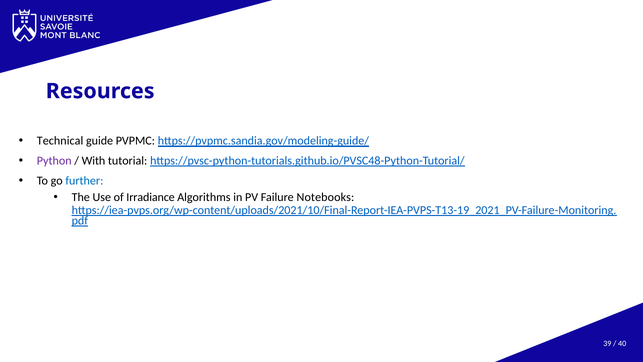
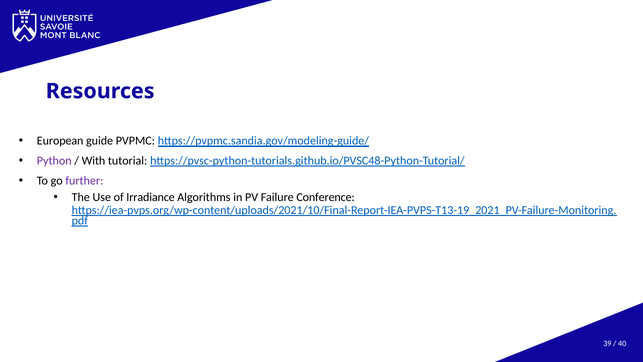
Technical: Technical -> European
further colour: blue -> purple
Notebooks: Notebooks -> Conference
